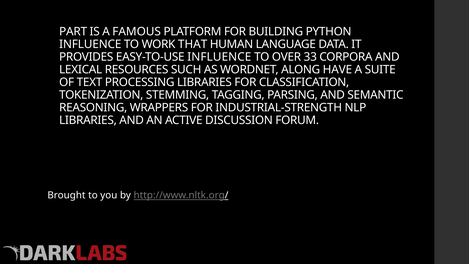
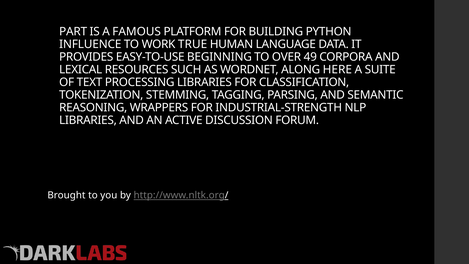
THAT: THAT -> TRUE
EASY-TO-USE INFLUENCE: INFLUENCE -> BEGINNING
33: 33 -> 49
HAVE: HAVE -> HERE
